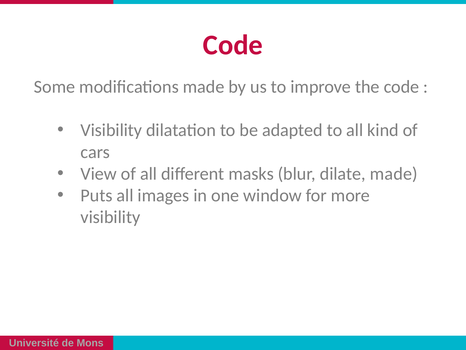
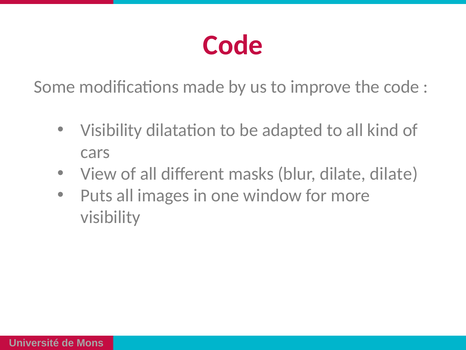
dilate made: made -> dilate
